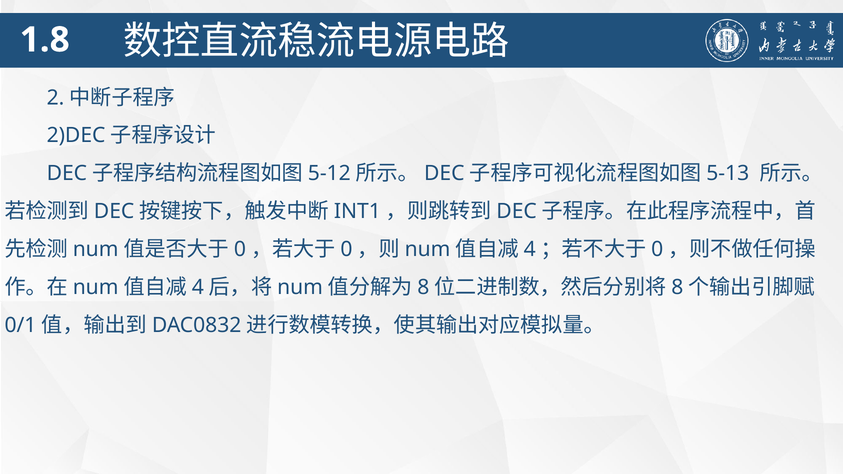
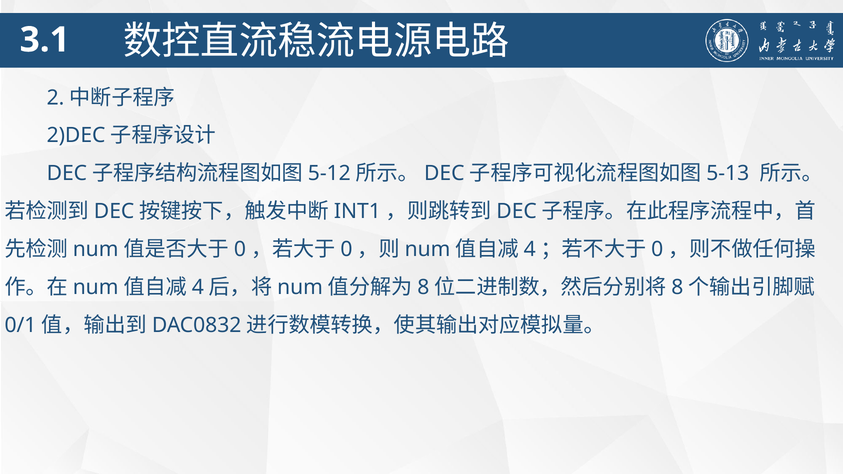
1.8: 1.8 -> 3.1
